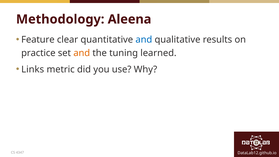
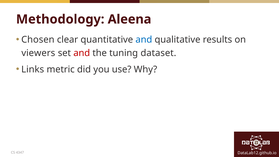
Feature: Feature -> Chosen
practice: practice -> viewers
and at (82, 53) colour: orange -> red
learned: learned -> dataset
